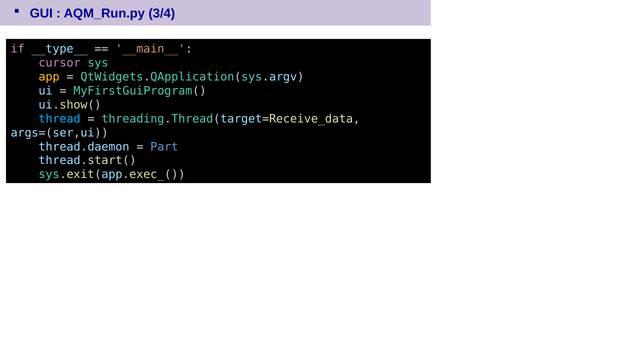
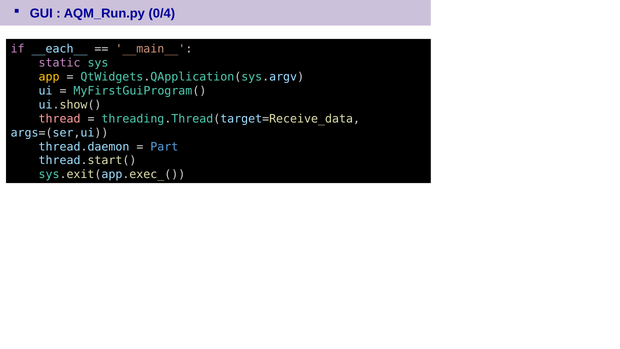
3/4: 3/4 -> 0/4
__type__: __type__ -> __each__
cursor: cursor -> static
thread colour: light blue -> pink
